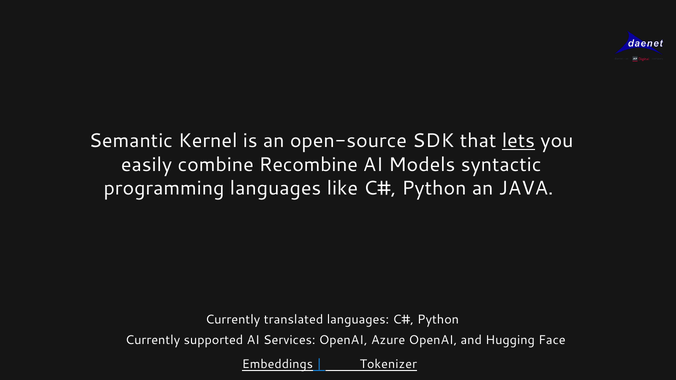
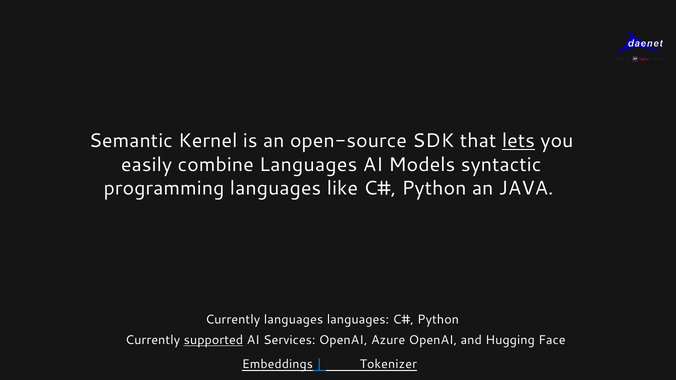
combine Recombine: Recombine -> Languages
Currently translated: translated -> languages
supported underline: none -> present
